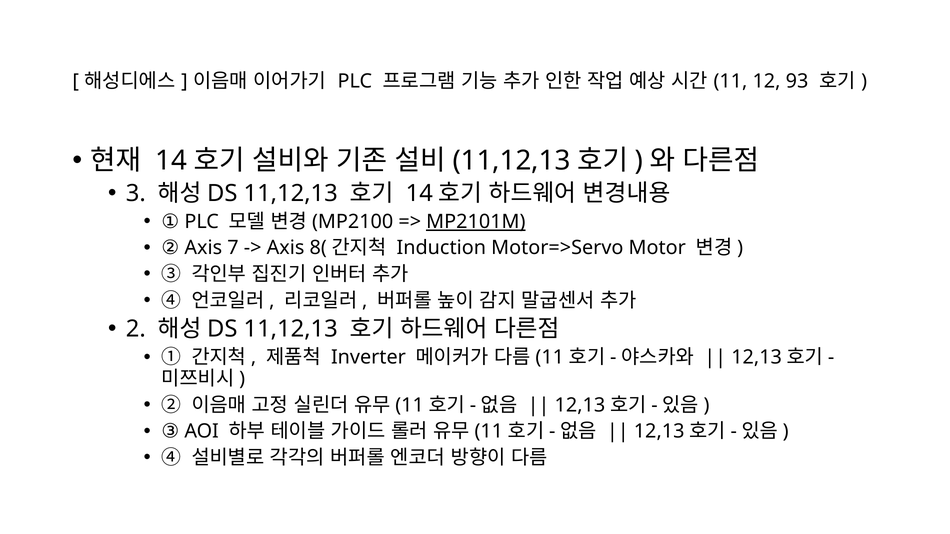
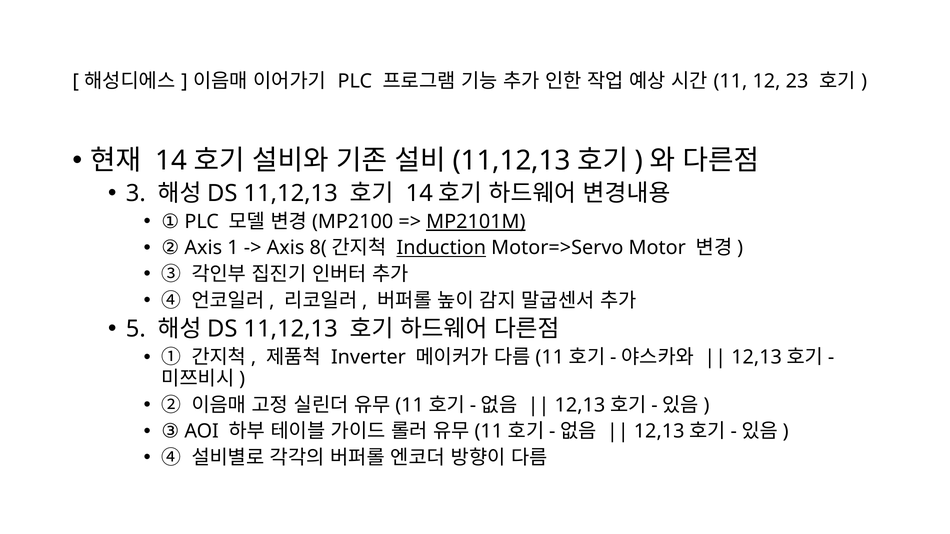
93: 93 -> 23
7: 7 -> 1
Induction underline: none -> present
2: 2 -> 5
